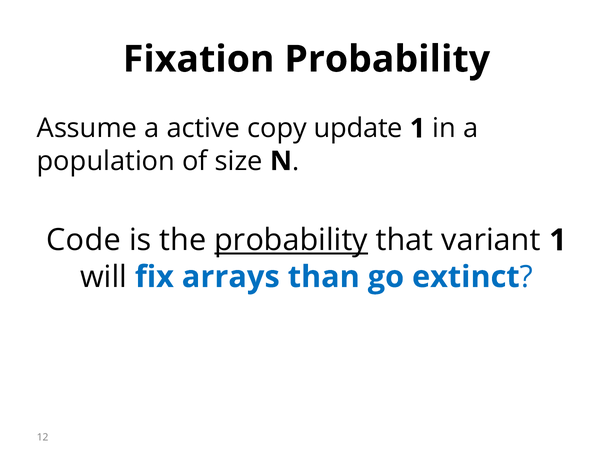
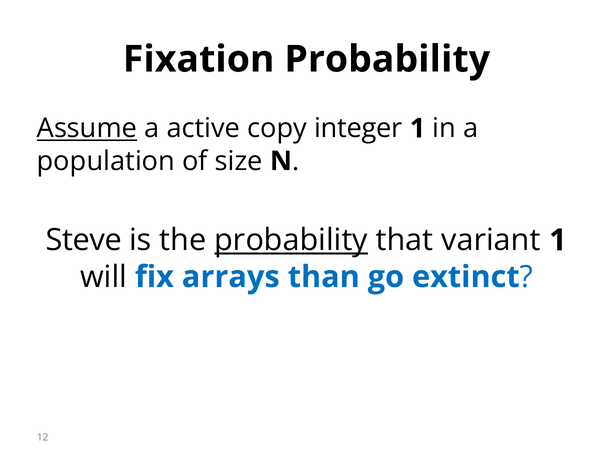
Assume underline: none -> present
update: update -> integer
Code: Code -> Steve
